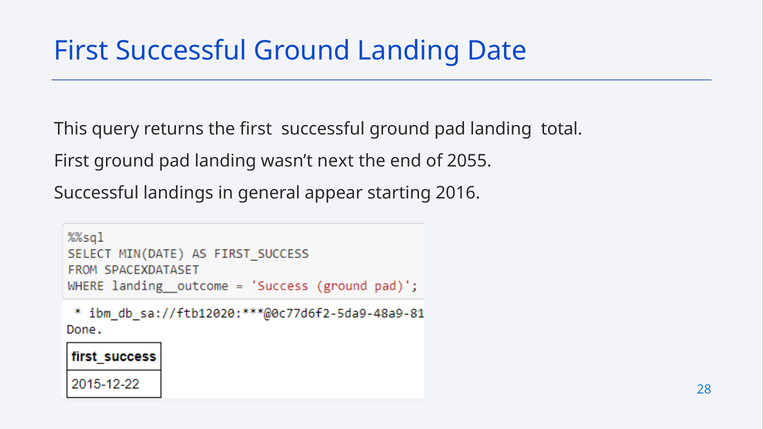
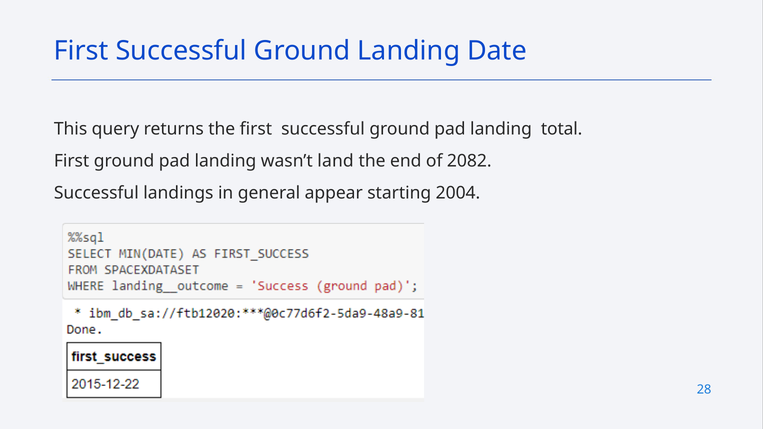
next: next -> land
2055: 2055 -> 2082
2016: 2016 -> 2004
